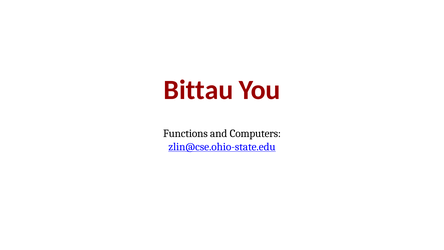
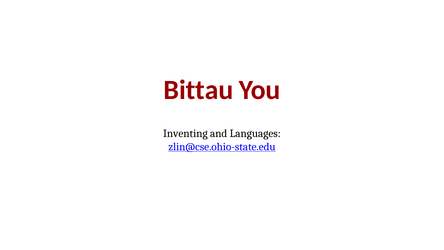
Functions: Functions -> Inventing
Computers: Computers -> Languages
